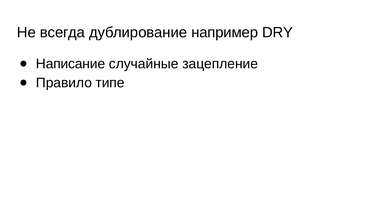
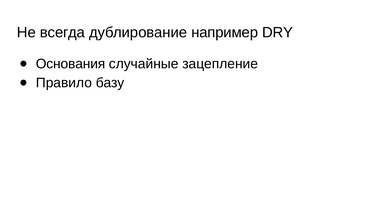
Написание: Написание -> Основания
типе: типе -> базу
